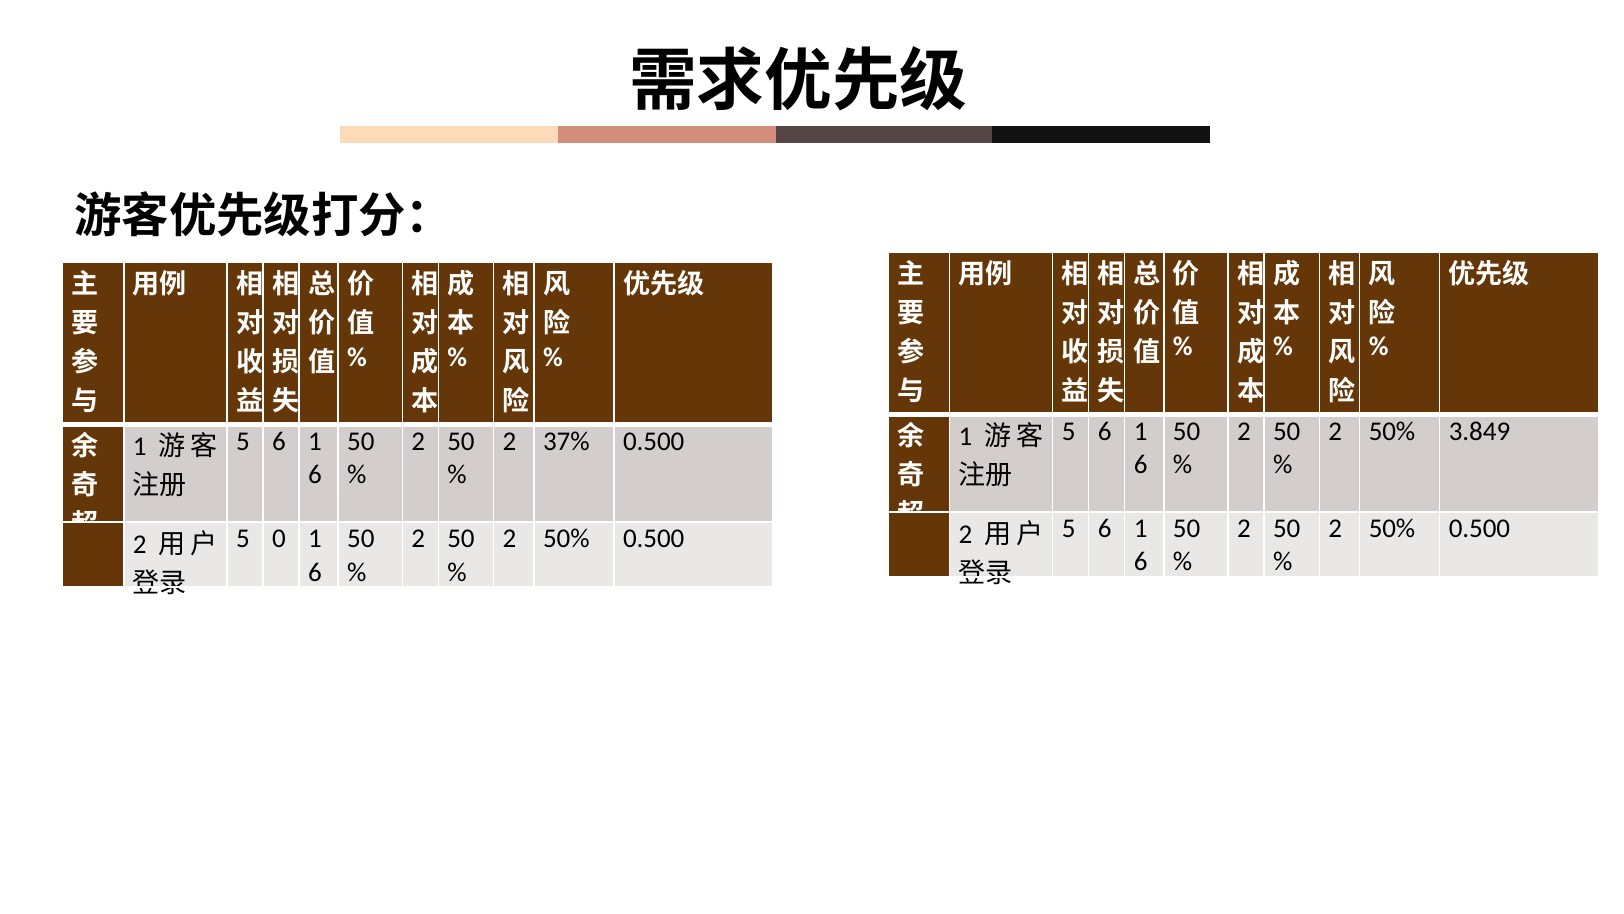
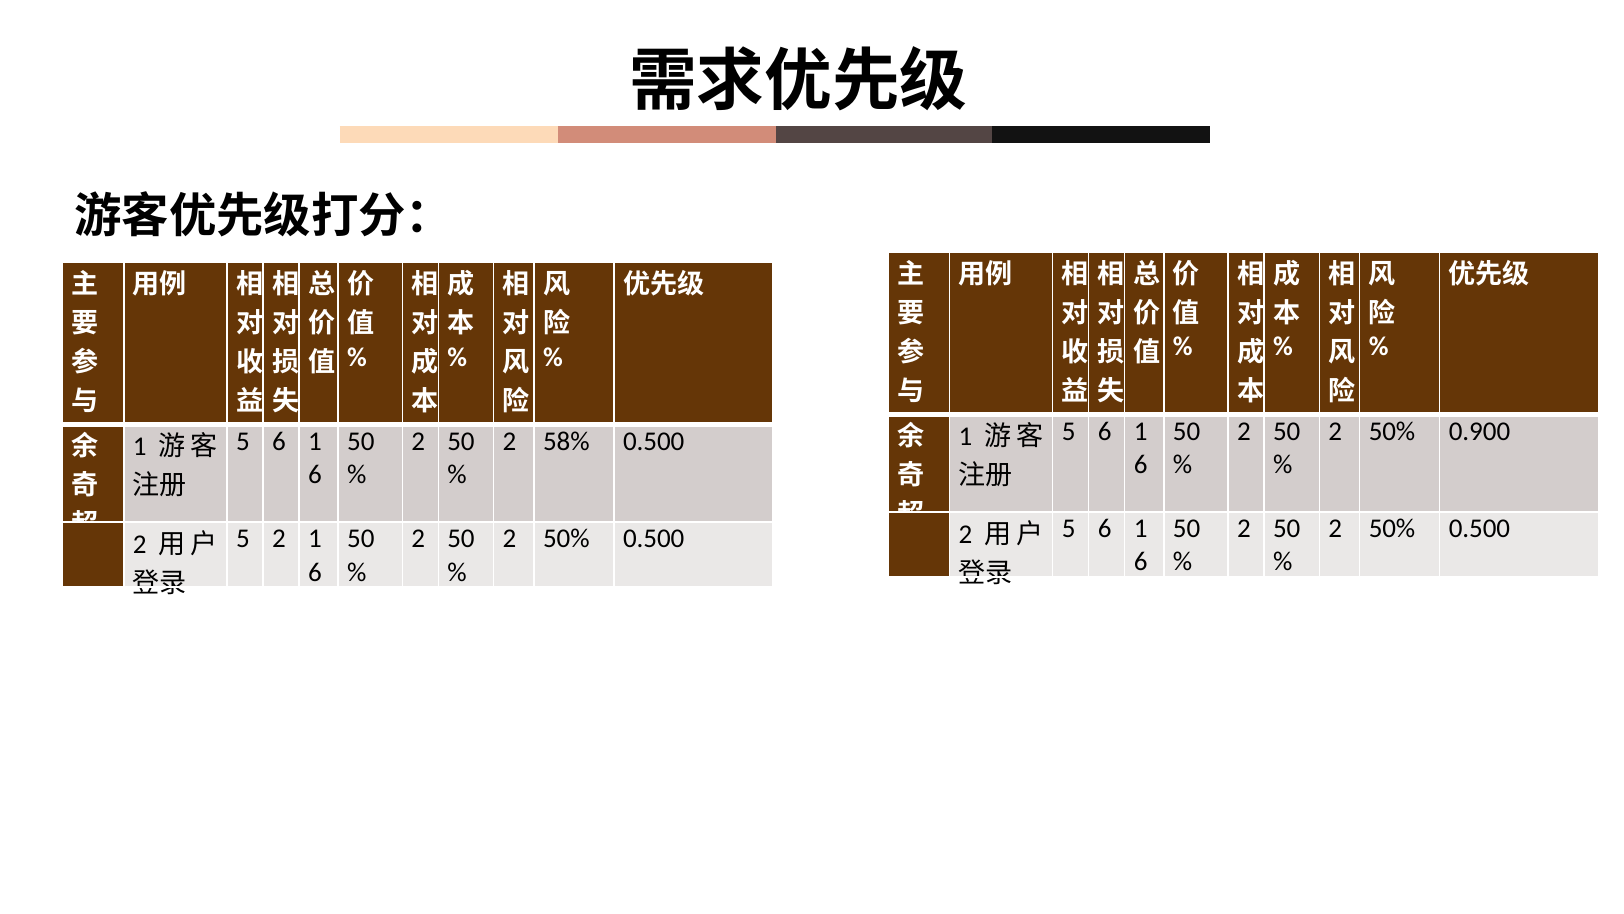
3.849: 3.849 -> 0.900
37%: 37% -> 58%
5 0: 0 -> 2
